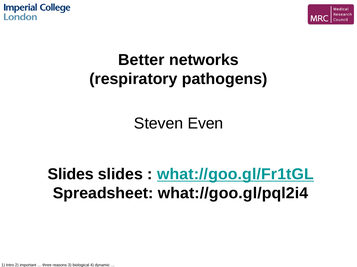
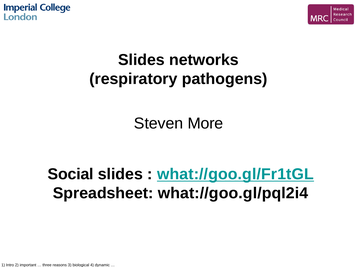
Better at (141, 60): Better -> Slides
Even: Even -> More
Slides at (71, 175): Slides -> Social
